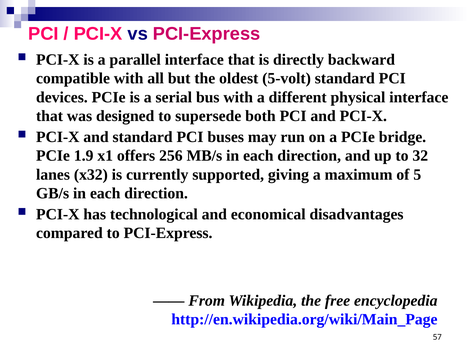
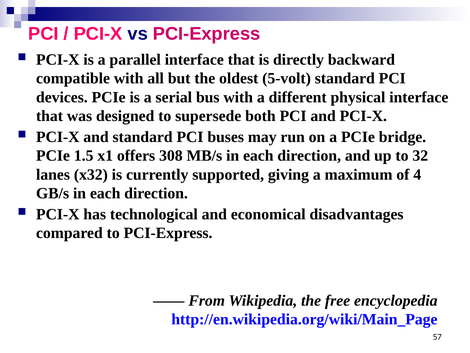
1.9: 1.9 -> 1.5
256: 256 -> 308
5: 5 -> 4
